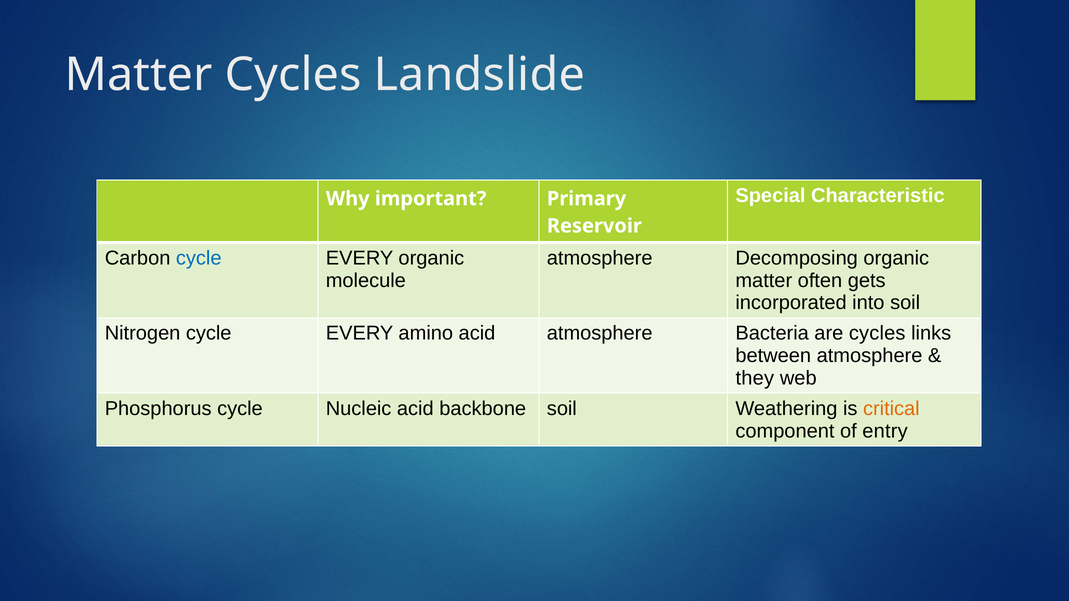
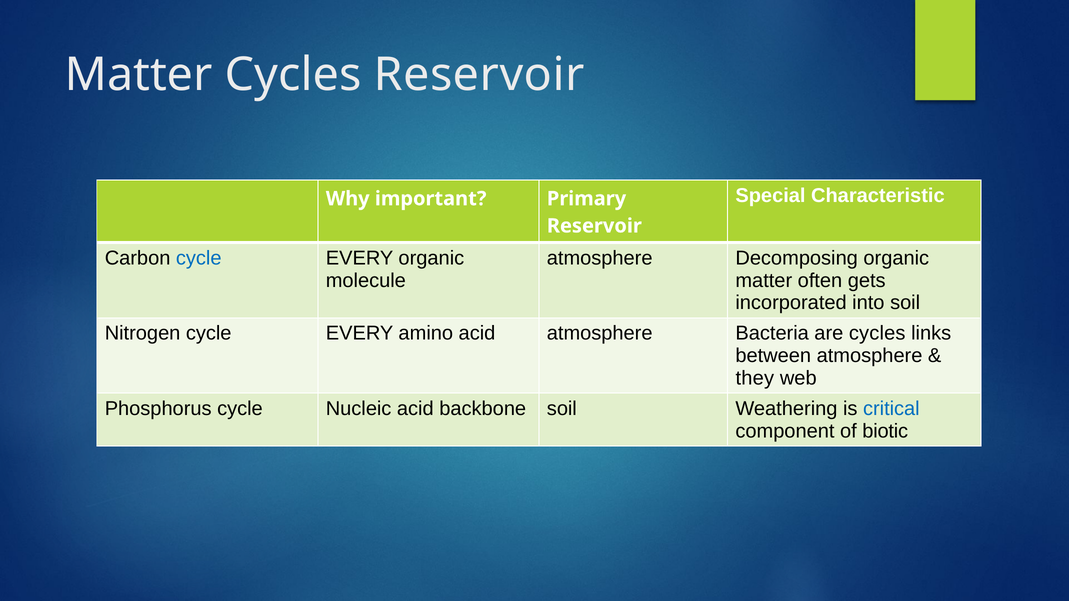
Cycles Landslide: Landslide -> Reservoir
critical colour: orange -> blue
entry: entry -> biotic
